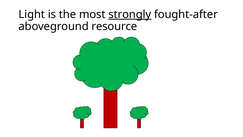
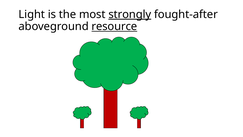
resource underline: none -> present
